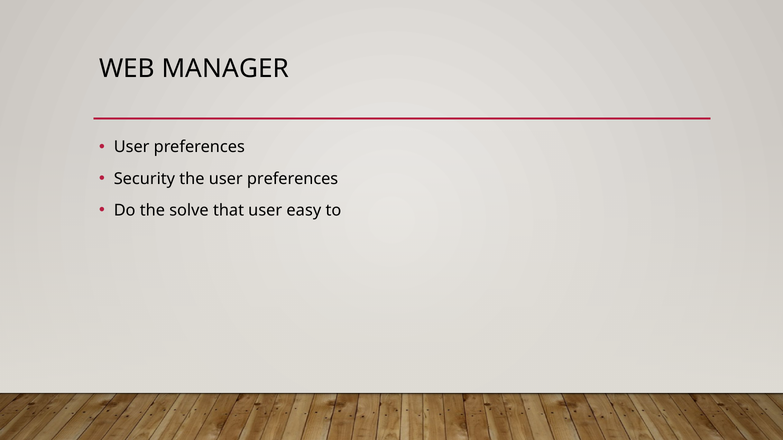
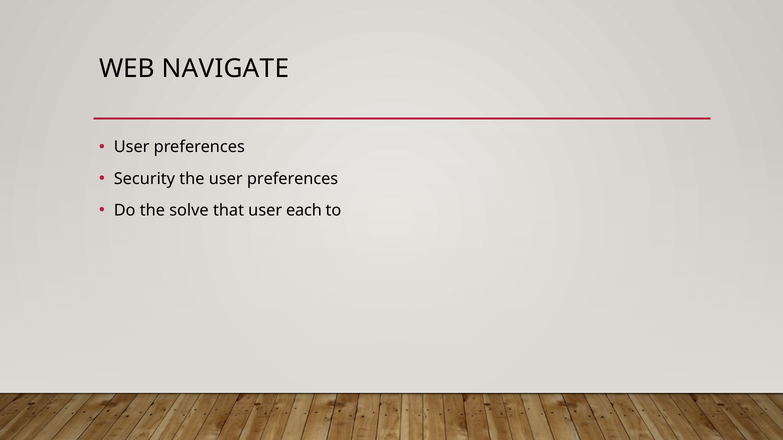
MANAGER: MANAGER -> NAVIGATE
easy: easy -> each
